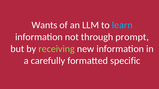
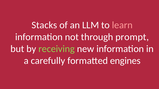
Wants: Wants -> Stacks
learn colour: light blue -> pink
specific: specific -> engines
